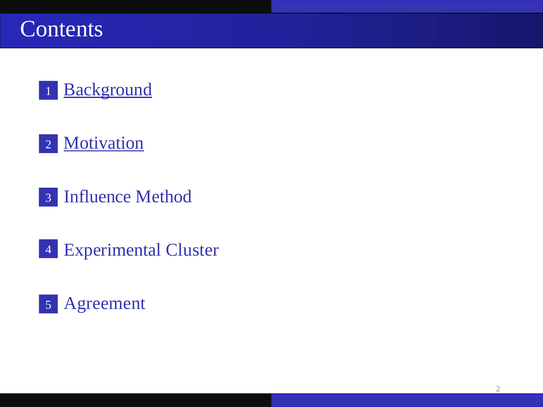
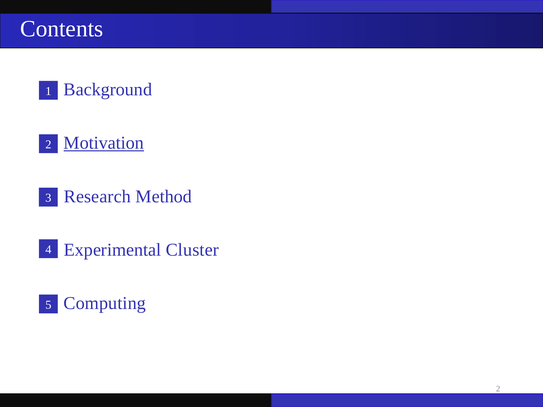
Background underline: present -> none
Influence: Influence -> Research
Agreement: Agreement -> Computing
